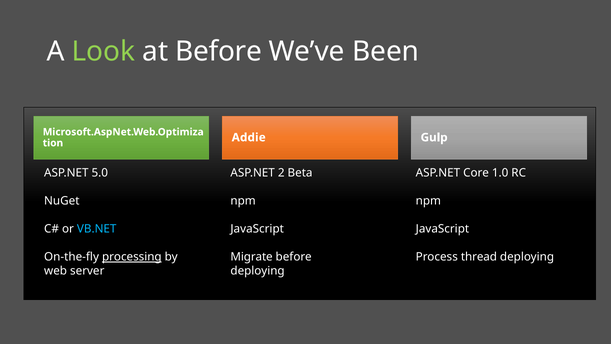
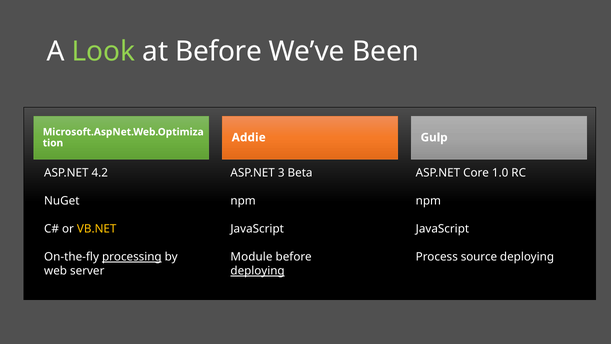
5.0: 5.0 -> 4.2
2: 2 -> 3
VB.NET colour: light blue -> yellow
Migrate: Migrate -> Module
thread: thread -> source
deploying at (258, 271) underline: none -> present
